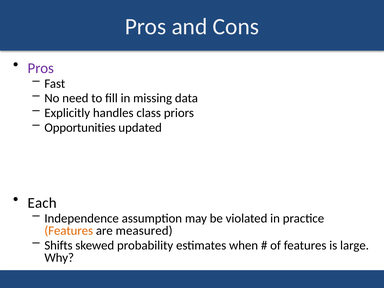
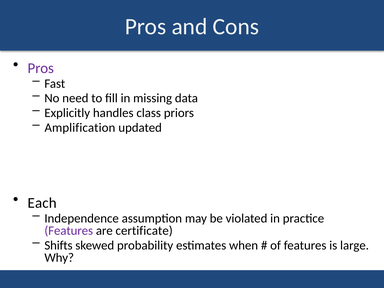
Opportunities: Opportunities -> Amplification
Features at (69, 231) colour: orange -> purple
measured: measured -> certificate
